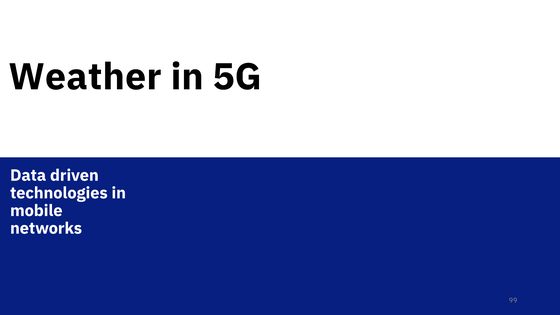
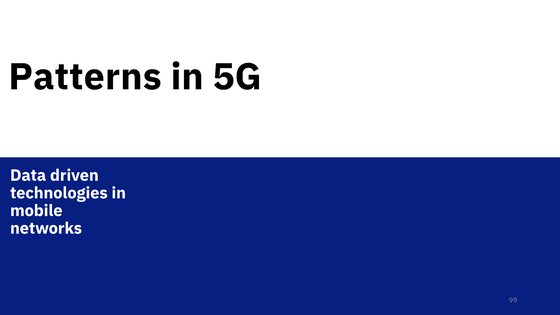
Weather: Weather -> Patterns
